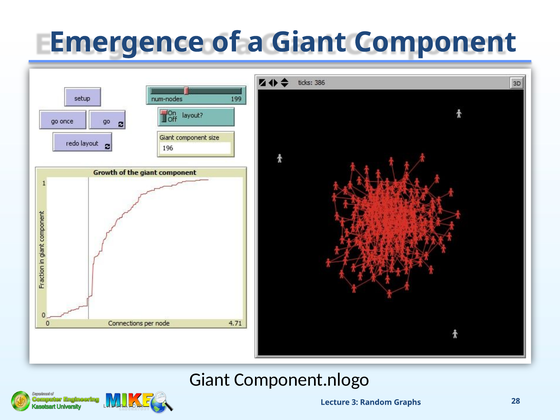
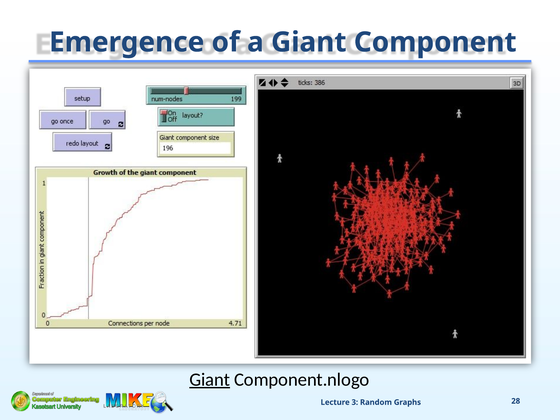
Giant at (210, 380) underline: none -> present
